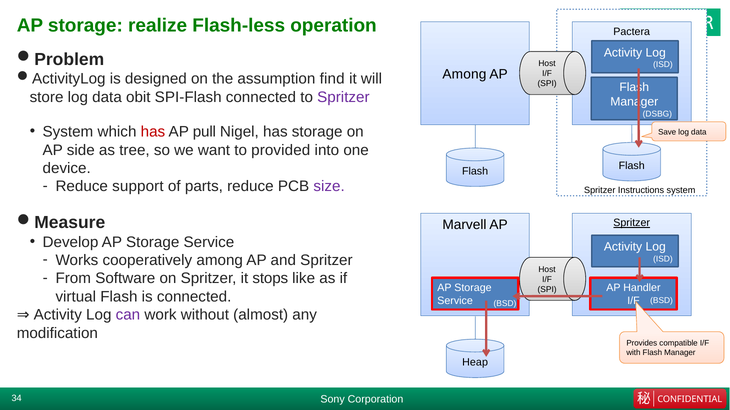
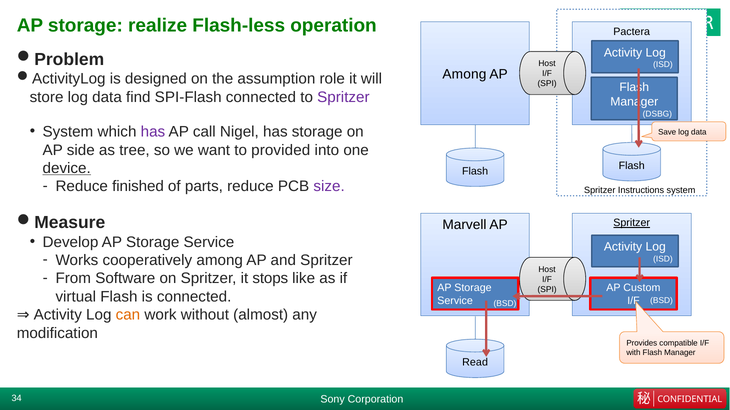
find: find -> role
obit: obit -> find
has at (153, 132) colour: red -> purple
pull: pull -> call
device underline: none -> present
support: support -> finished
Handler: Handler -> Custom
can colour: purple -> orange
Heap: Heap -> Read
